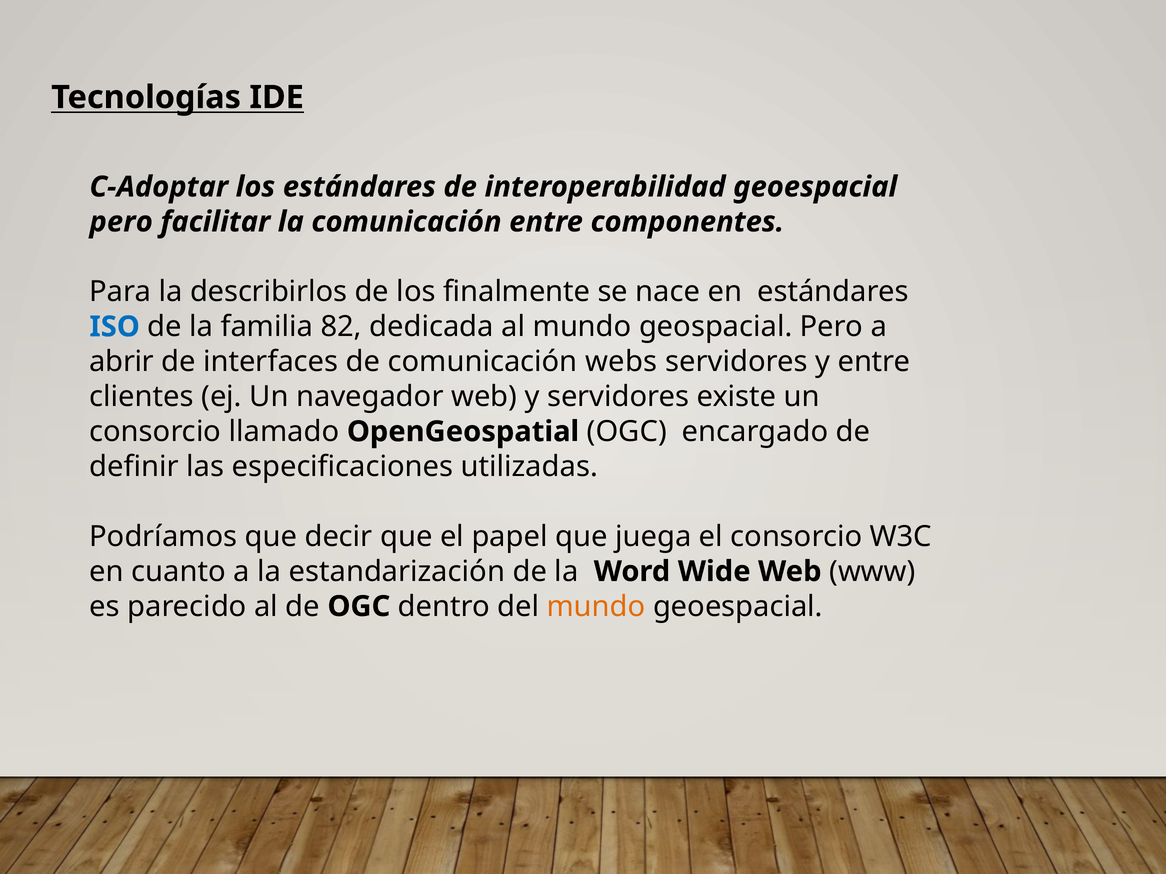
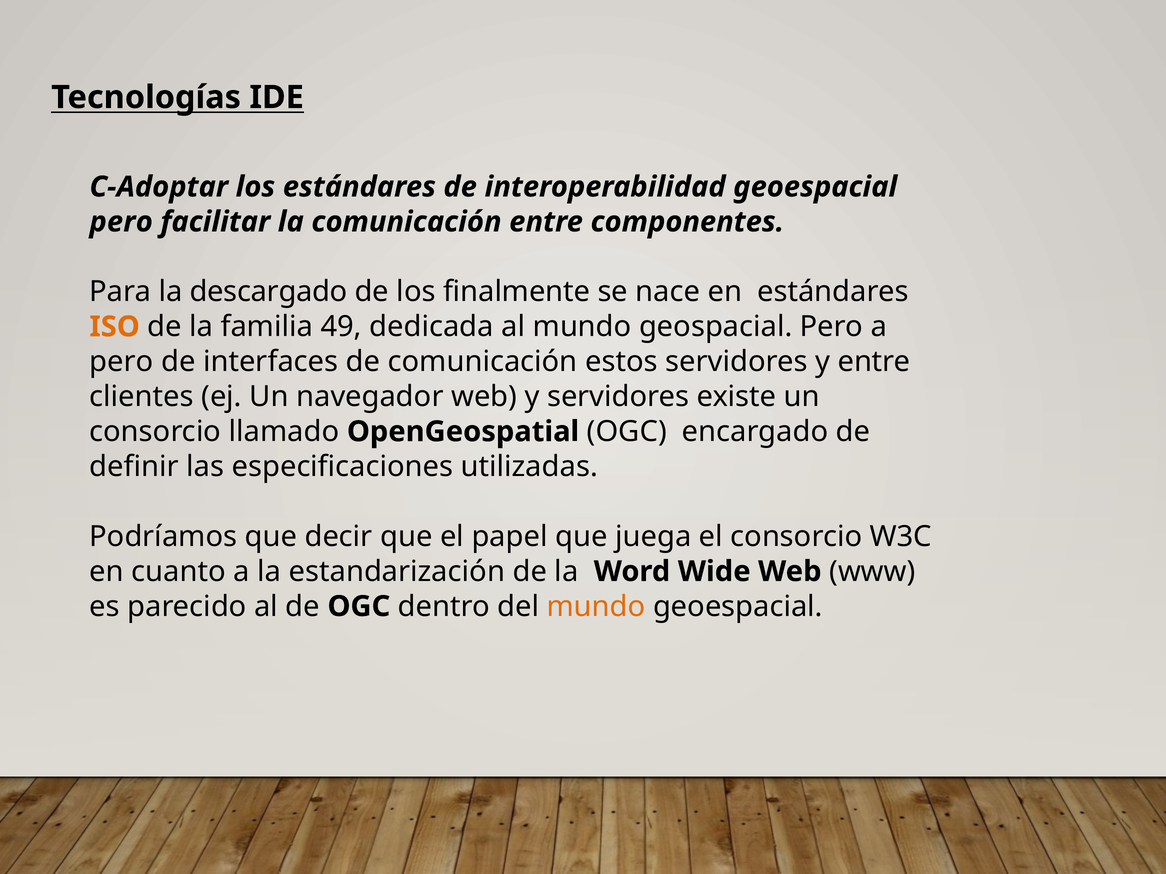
describirlos: describirlos -> descargado
ISO colour: blue -> orange
82: 82 -> 49
abrir at (122, 362): abrir -> pero
webs: webs -> estos
